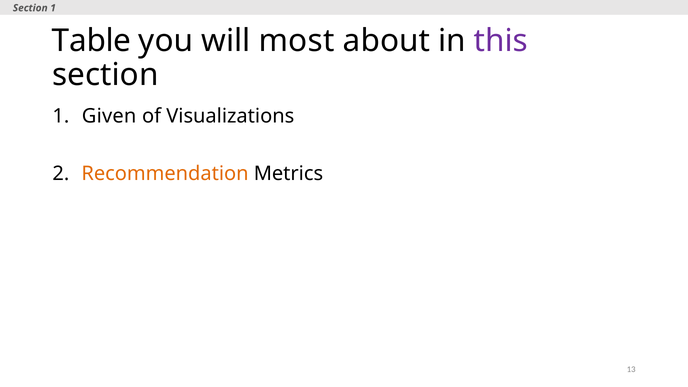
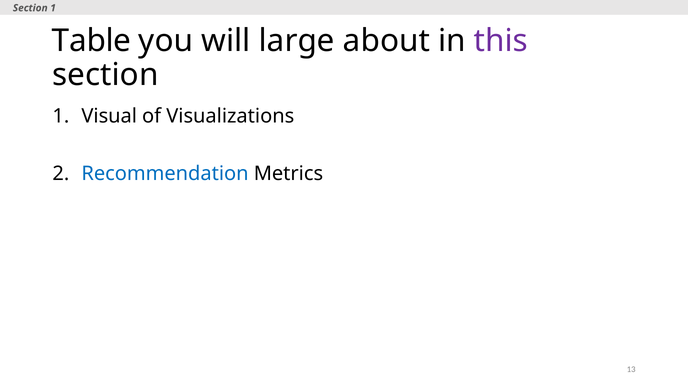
most: most -> large
Given: Given -> Visual
Recommendation colour: orange -> blue
